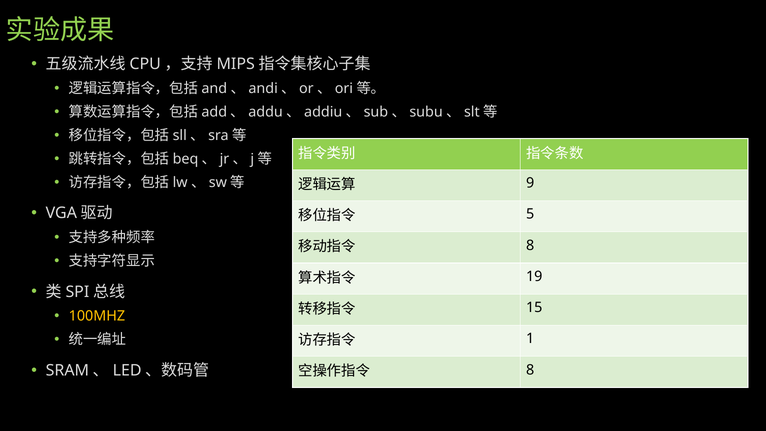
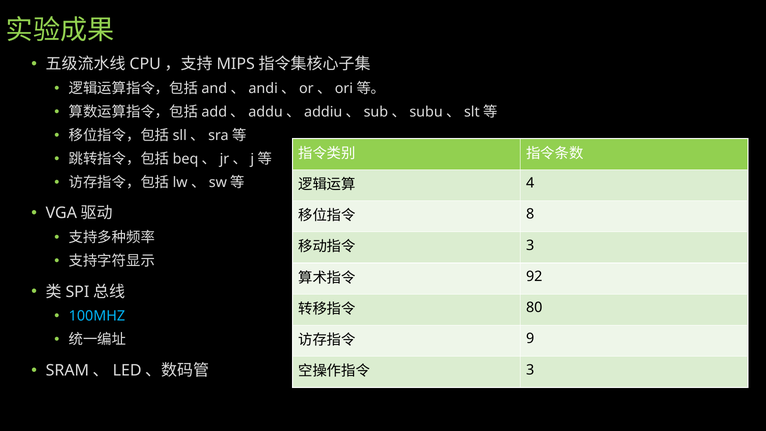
9: 9 -> 4
5: 5 -> 8
8 at (530, 245): 8 -> 3
19: 19 -> 92
15: 15 -> 80
100MHZ colour: yellow -> light blue
1: 1 -> 9
8 at (530, 370): 8 -> 3
